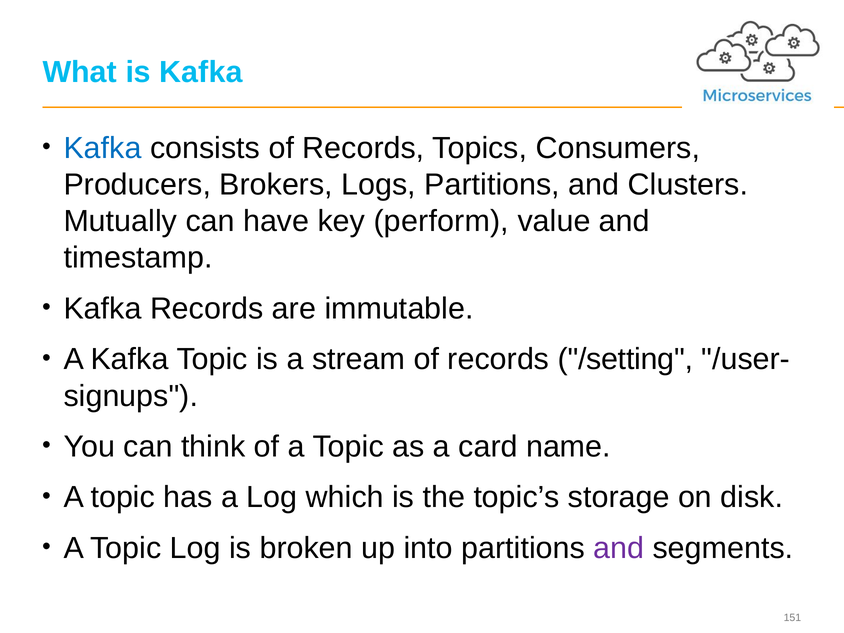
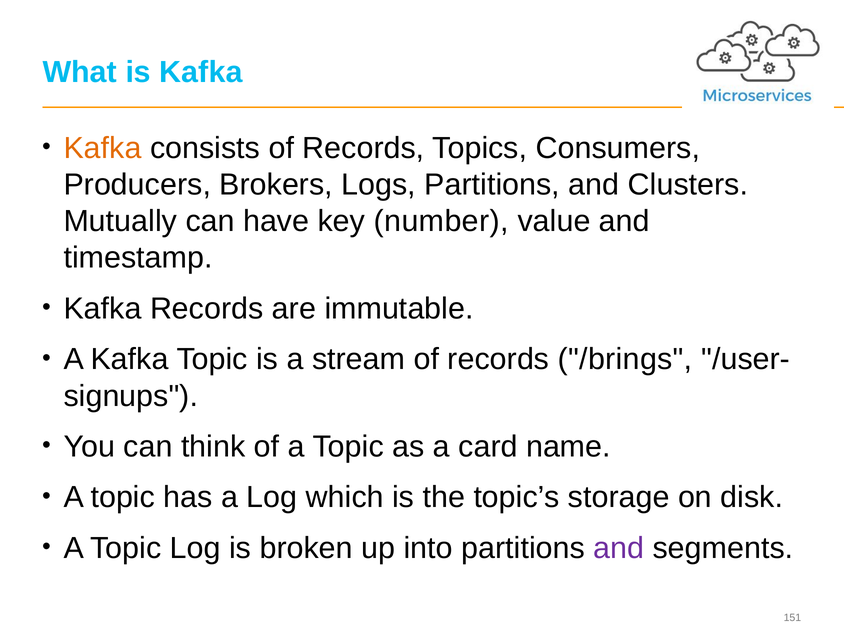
Kafka at (103, 148) colour: blue -> orange
perform: perform -> number
/setting: /setting -> /brings
